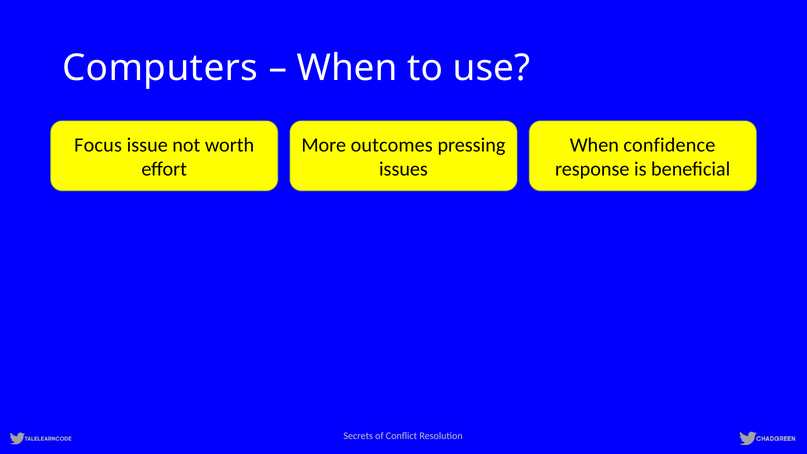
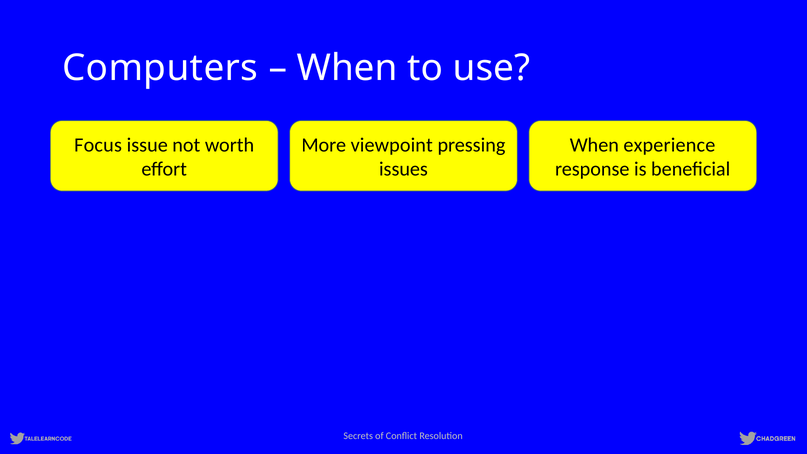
outcomes: outcomes -> viewpoint
confidence: confidence -> experience
